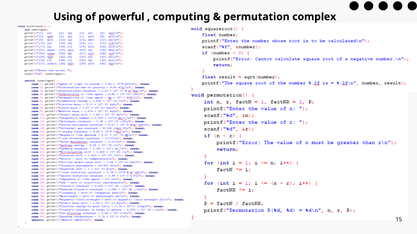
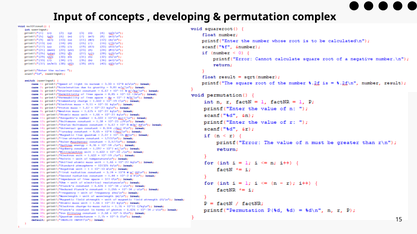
Using: Using -> Input
powerful: powerful -> concepts
computing: computing -> developing
